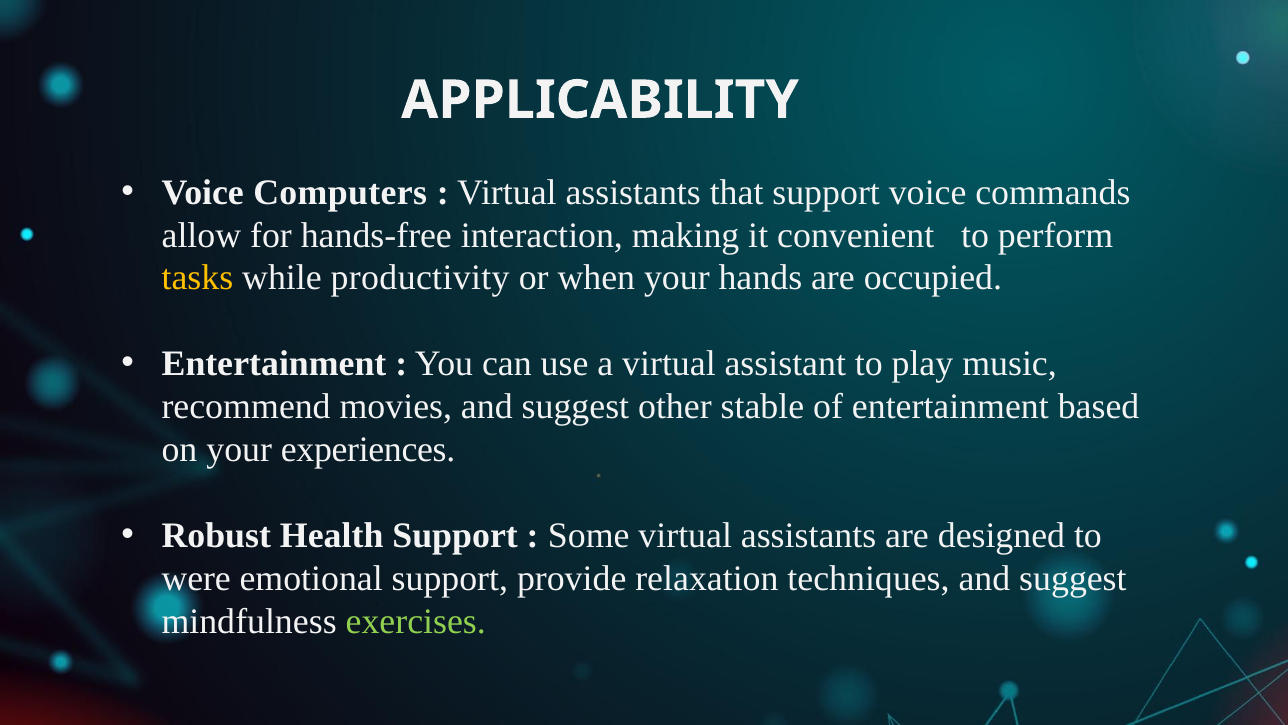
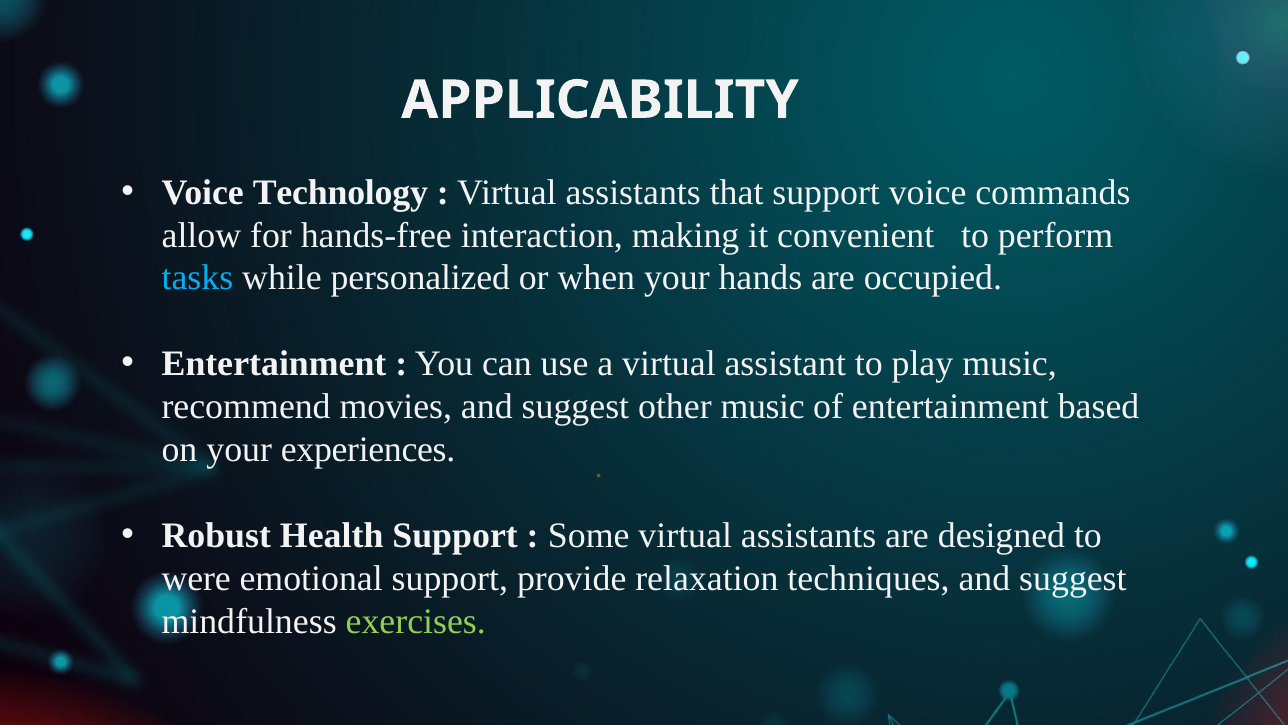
Computers: Computers -> Technology
tasks colour: yellow -> light blue
productivity: productivity -> personalized
other stable: stable -> music
